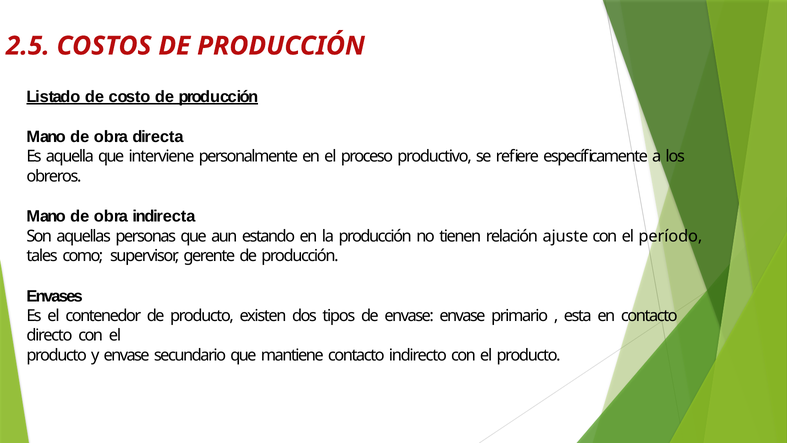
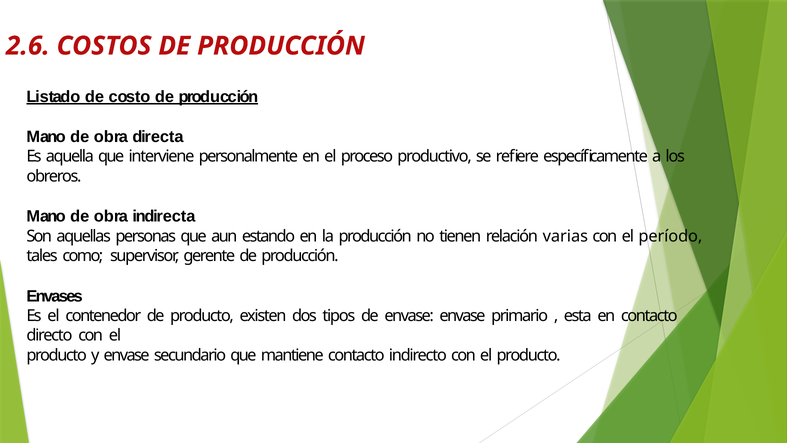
2.5: 2.5 -> 2.6
ajuste: ajuste -> varias
